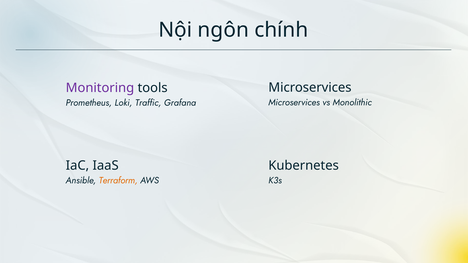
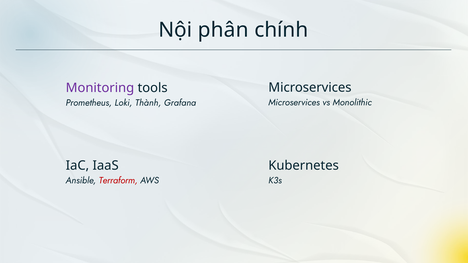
ngôn: ngôn -> phân
Traffic: Traffic -> Thành
Terraform colour: orange -> red
